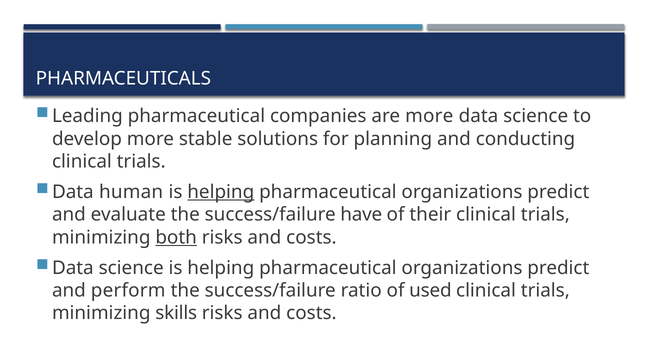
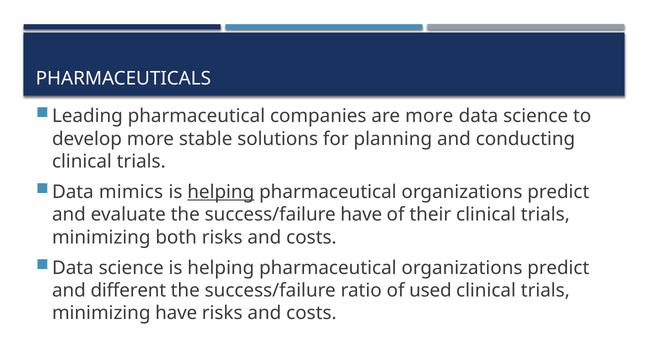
human: human -> mimics
both underline: present -> none
perform: perform -> different
minimizing skills: skills -> have
